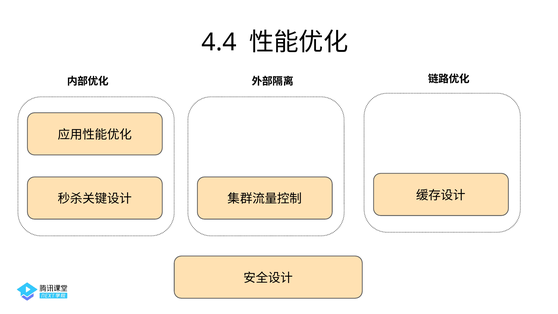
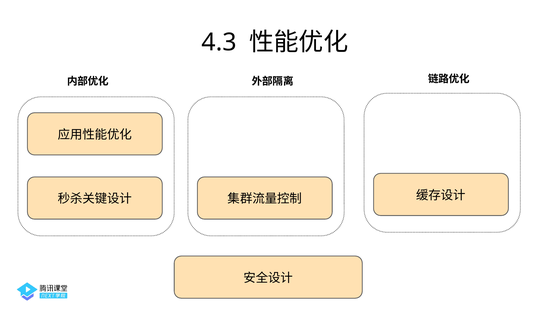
4.4: 4.4 -> 4.3
